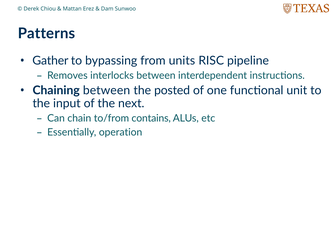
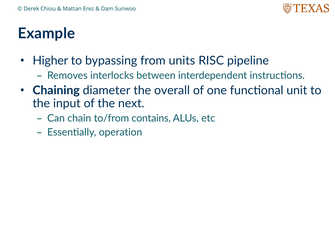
Patterns: Patterns -> Example
Gather: Gather -> Higher
Chaining between: between -> diameter
posted: posted -> overall
